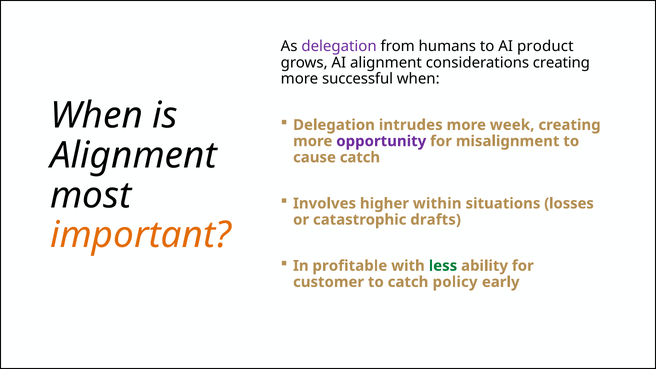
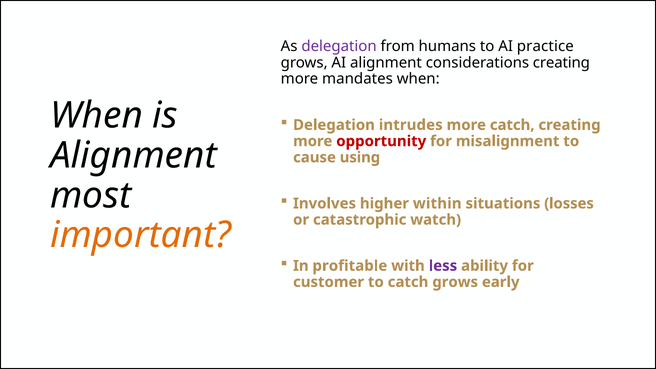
product: product -> practice
successful: successful -> mandates
more week: week -> catch
opportunity colour: purple -> red
cause catch: catch -> using
drafts: drafts -> watch
less colour: green -> purple
catch policy: policy -> grows
